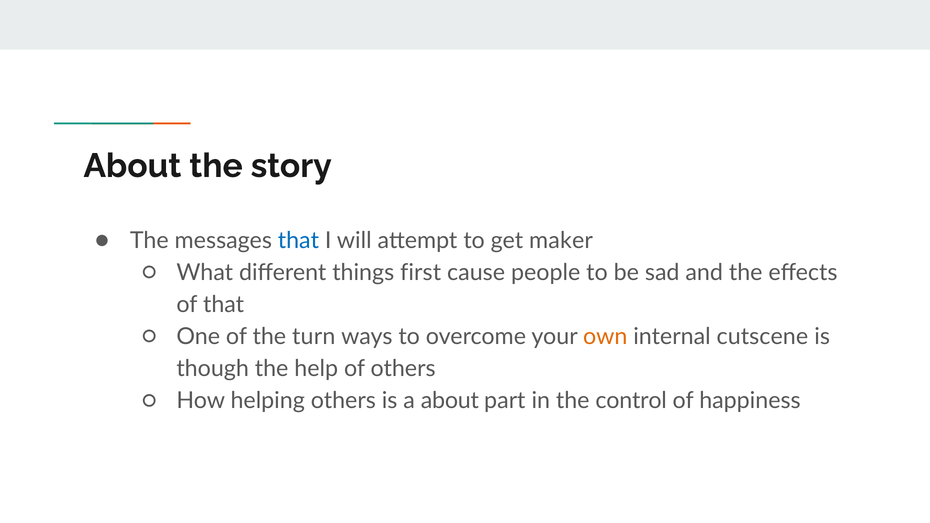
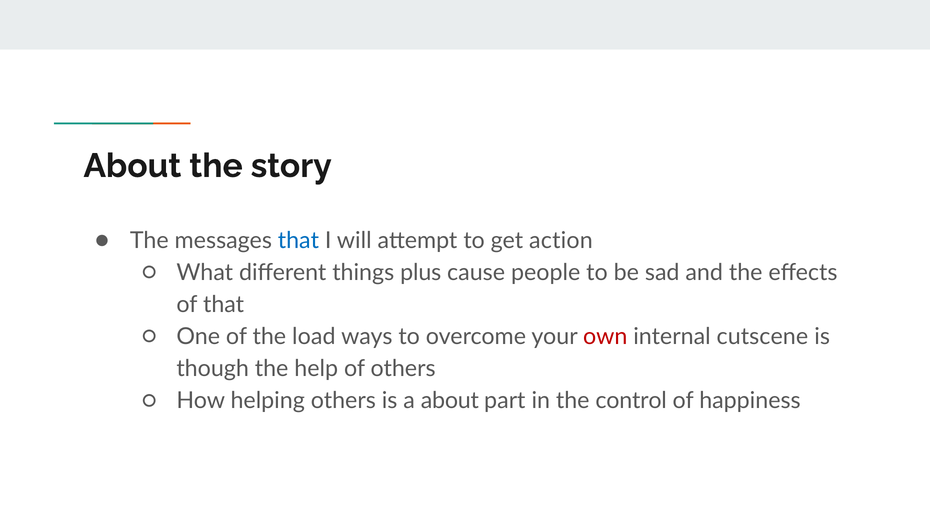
maker: maker -> action
first: first -> plus
turn: turn -> load
own colour: orange -> red
